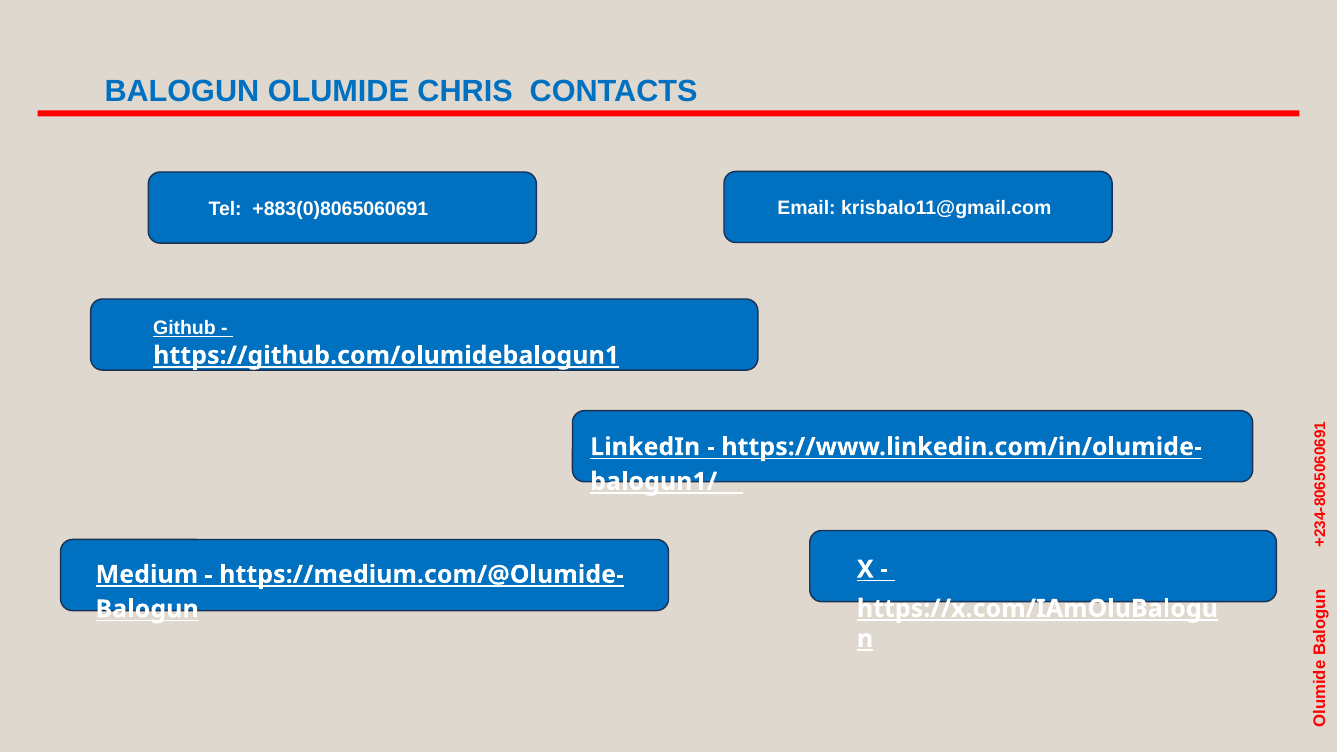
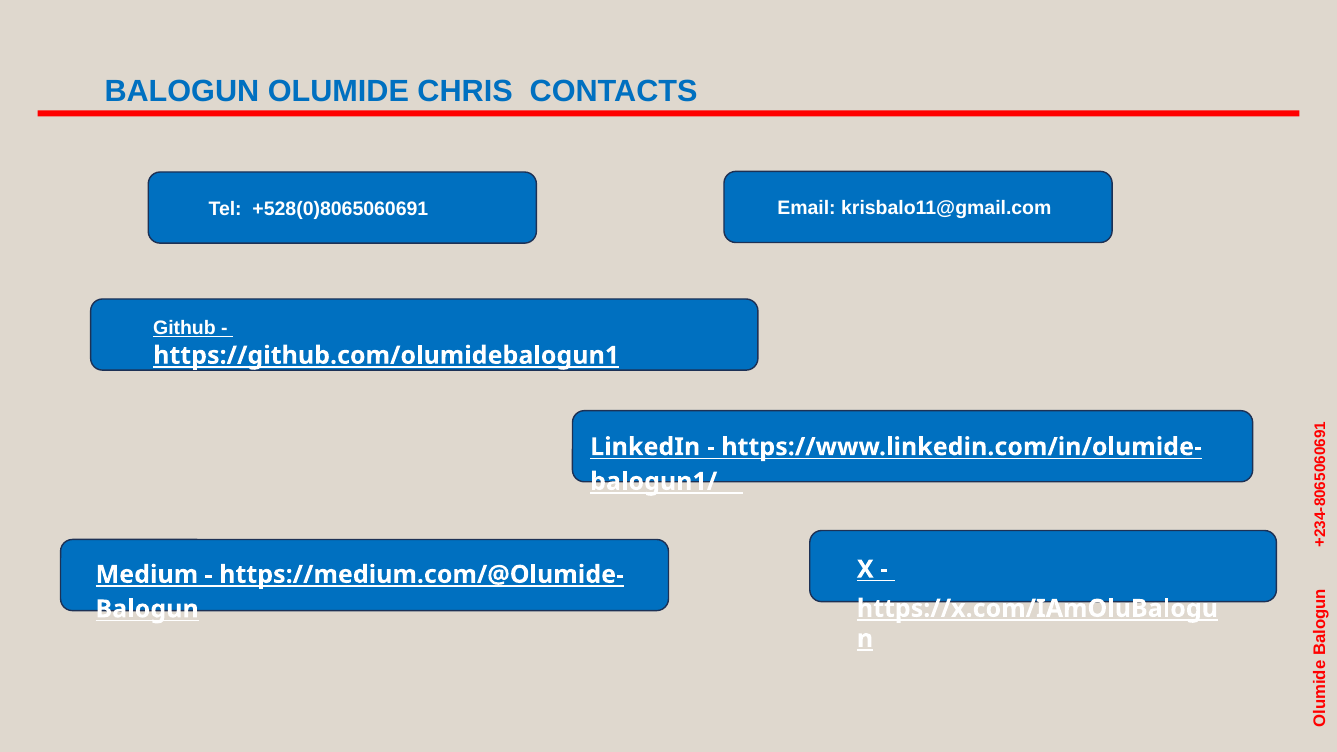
+883(0)8065060691: +883(0)8065060691 -> +528(0)8065060691
